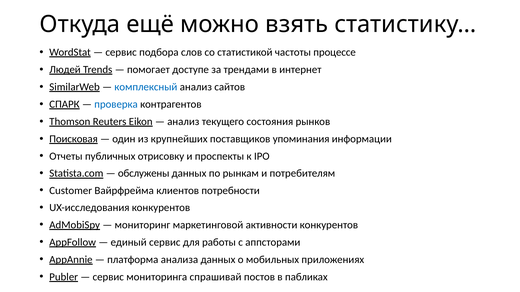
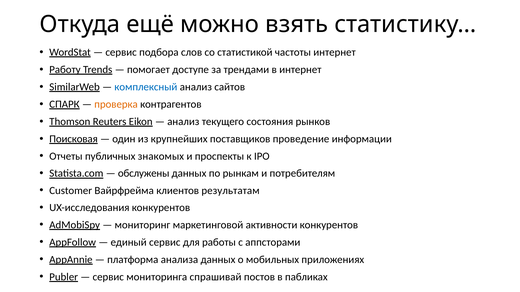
частоты процессе: процессе -> интернет
Людей: Людей -> Работу
проверка colour: blue -> orange
упоминания: упоминания -> проведение
отрисовку: отрисовку -> знакомых
потребности: потребности -> результатам
